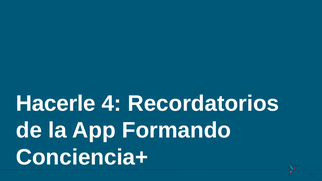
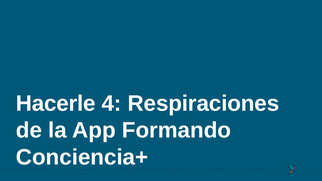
Recordatorios: Recordatorios -> Respiraciones
